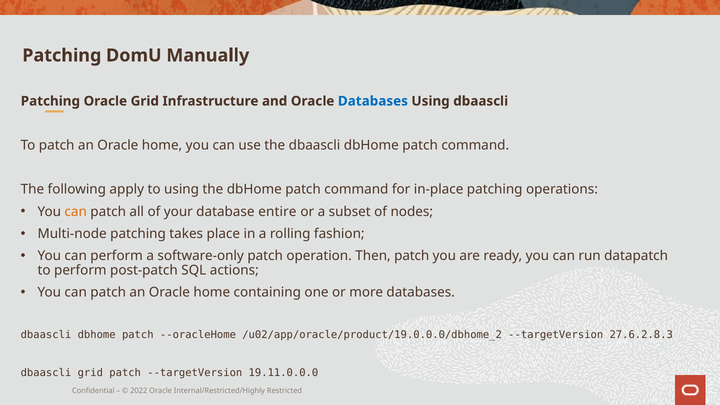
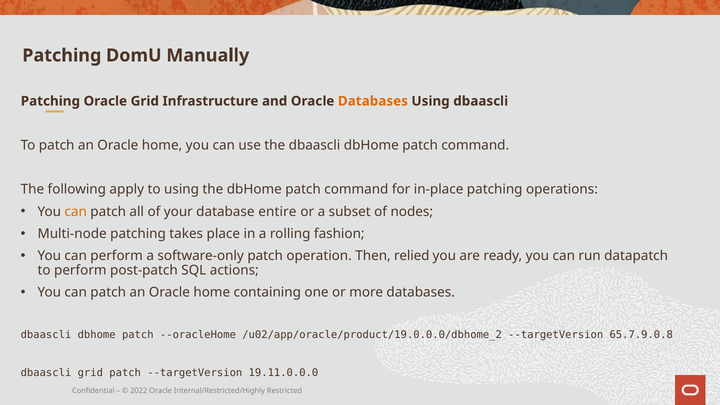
Databases at (373, 101) colour: blue -> orange
Then patch: patch -> relied
27.6.2.8.3: 27.6.2.8.3 -> 65.7.9.0.8
